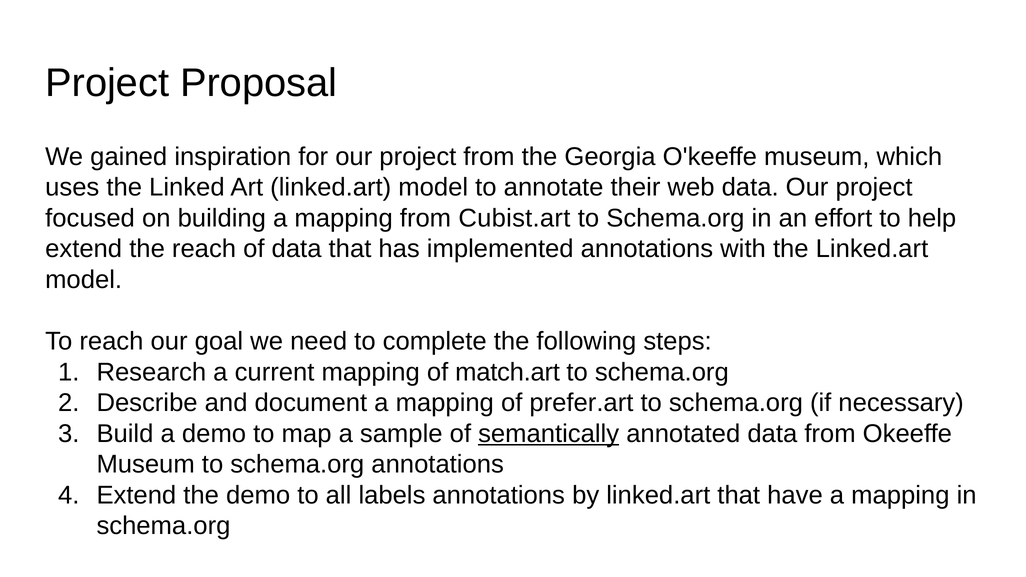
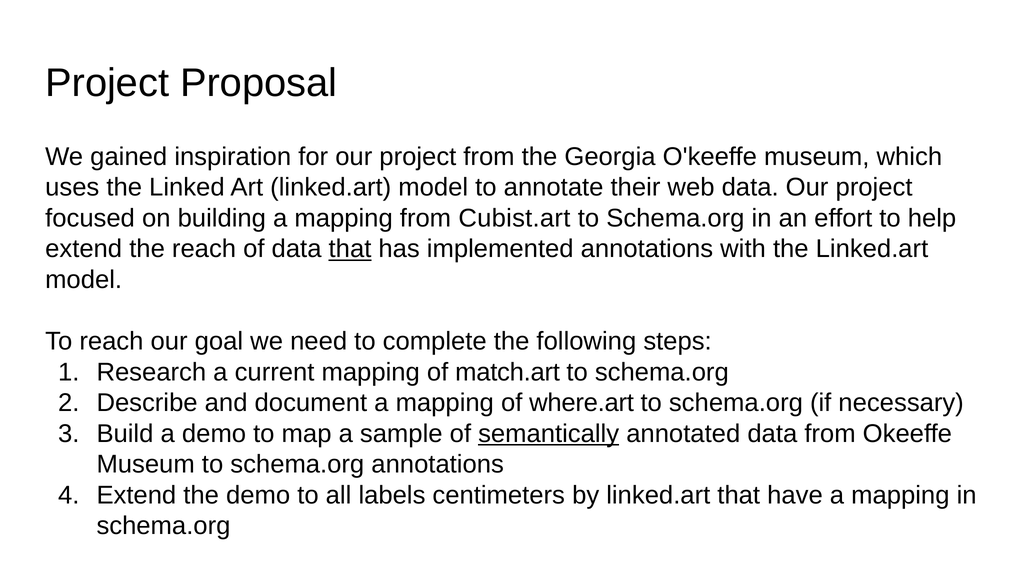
that at (350, 249) underline: none -> present
prefer.art: prefer.art -> where.art
labels annotations: annotations -> centimeters
